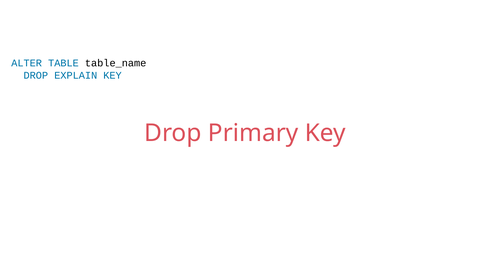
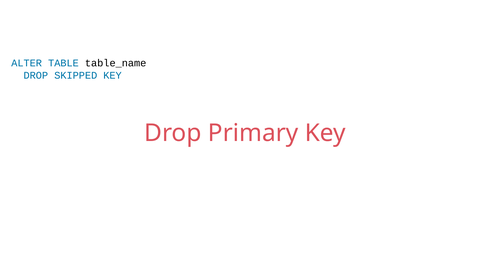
EXPLAIN: EXPLAIN -> SKIPPED
